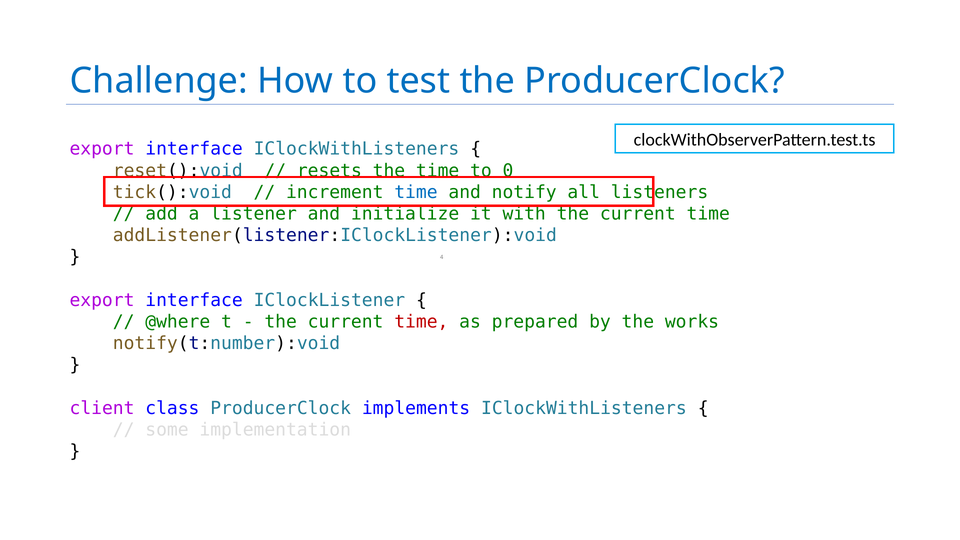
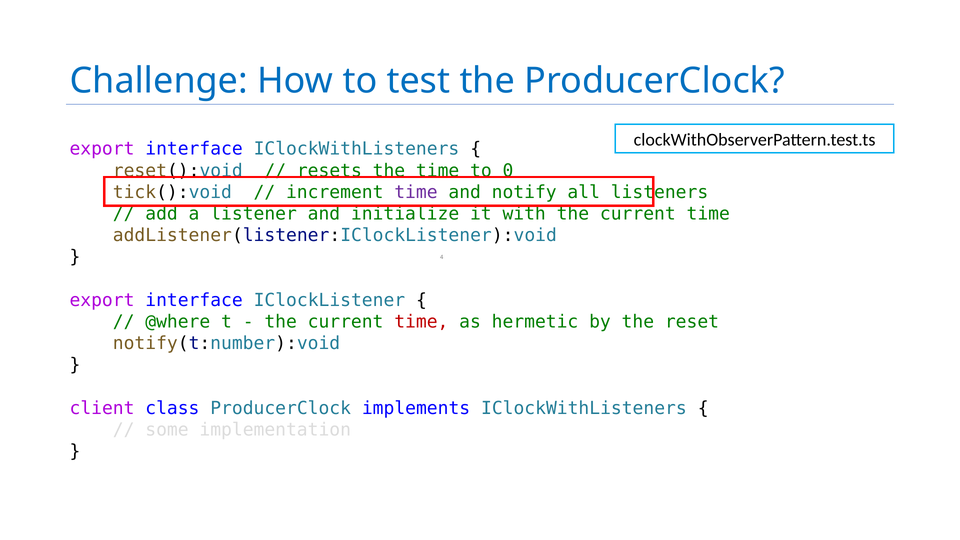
time at (416, 192) colour: blue -> purple
prepared: prepared -> hermetic
works: works -> reset
